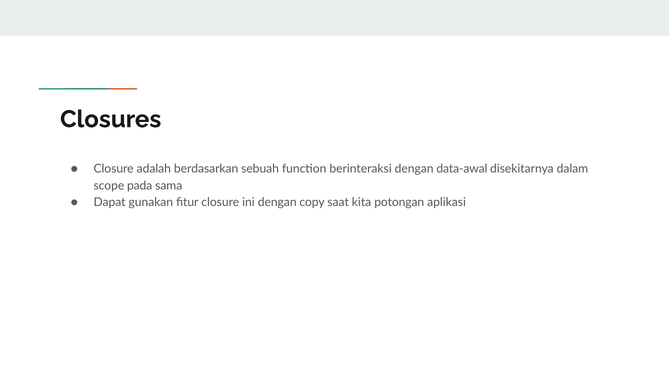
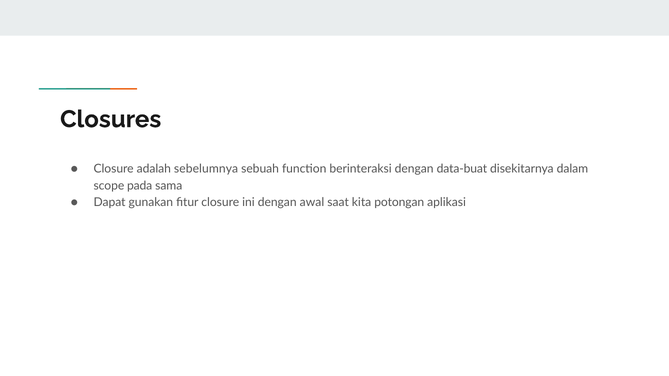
berdasarkan: berdasarkan -> sebelumnya
data-awal: data-awal -> data-buat
copy: copy -> awal
